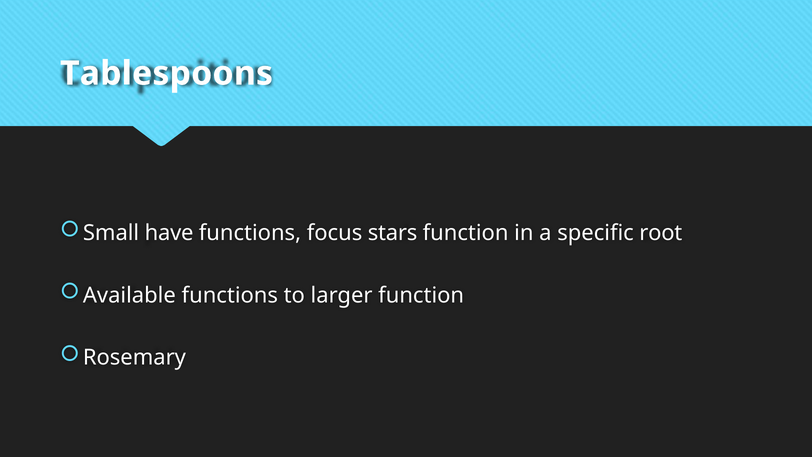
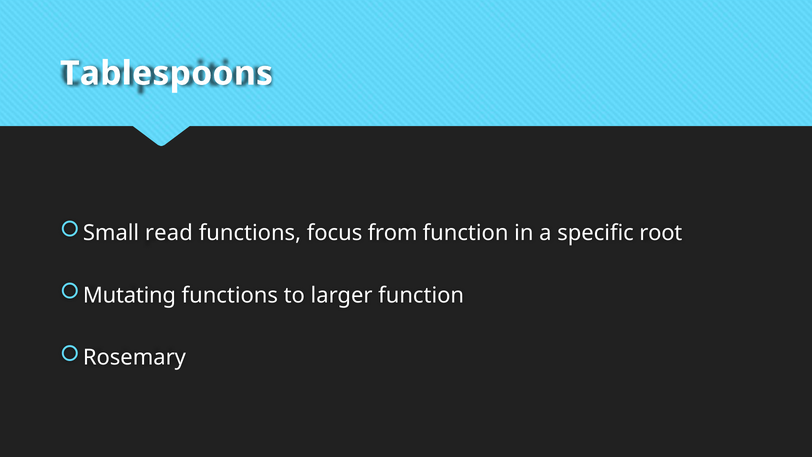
have: have -> read
stars: stars -> from
Available: Available -> Mutating
